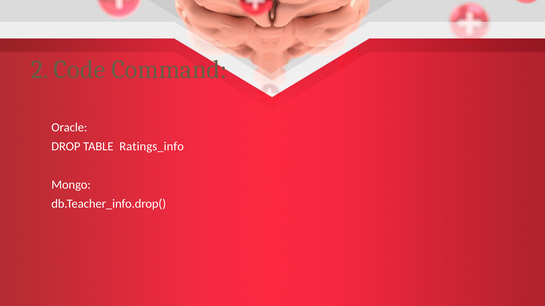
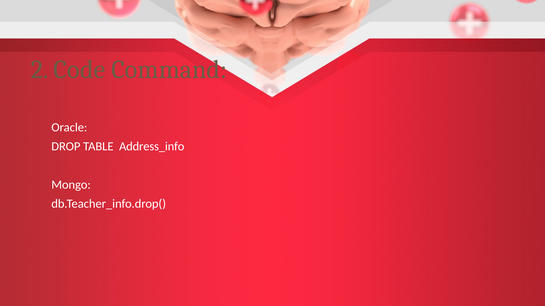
Ratings_info: Ratings_info -> Address_info
